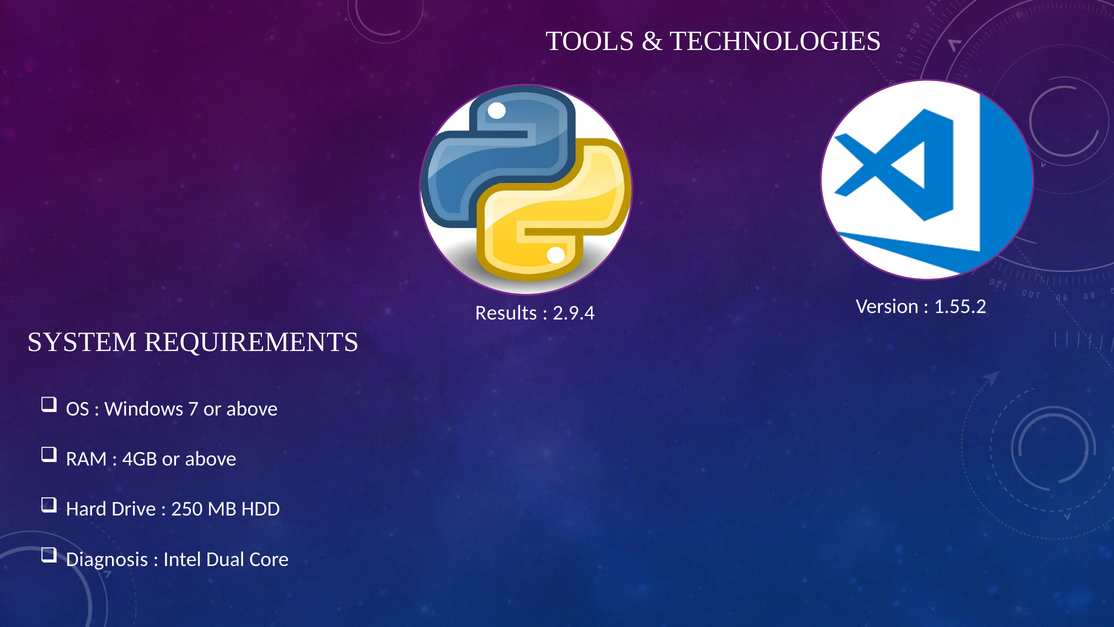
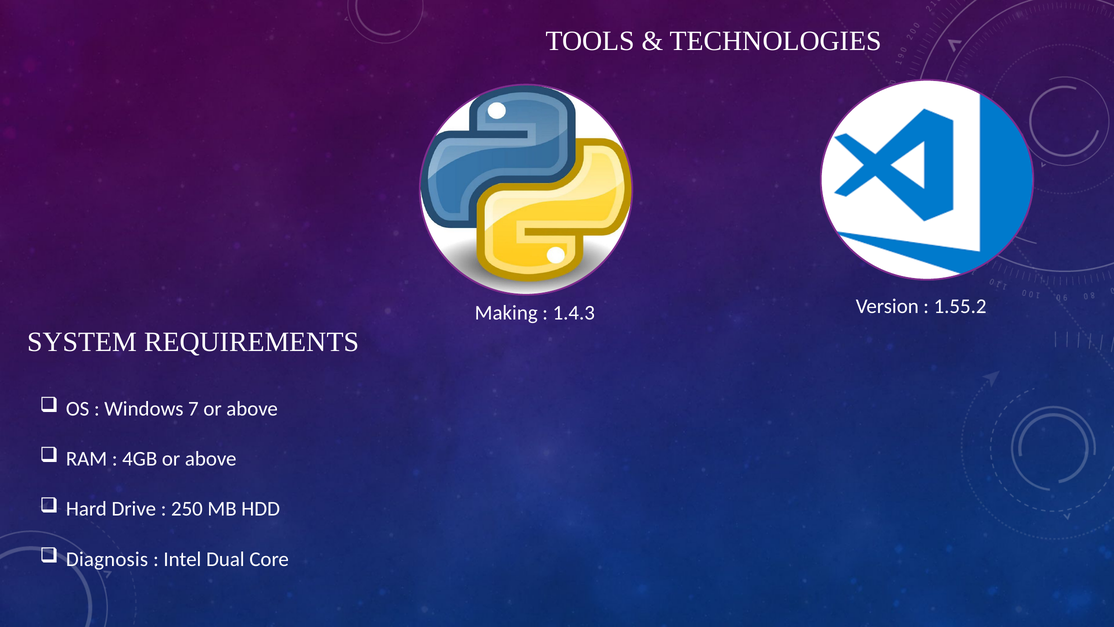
Results: Results -> Making
2.9.4: 2.9.4 -> 1.4.3
